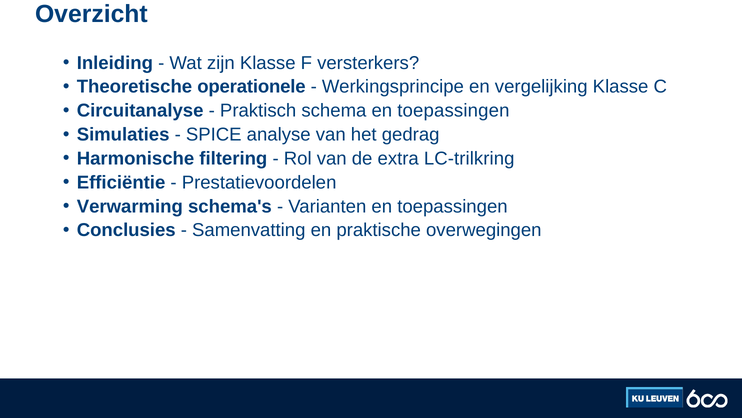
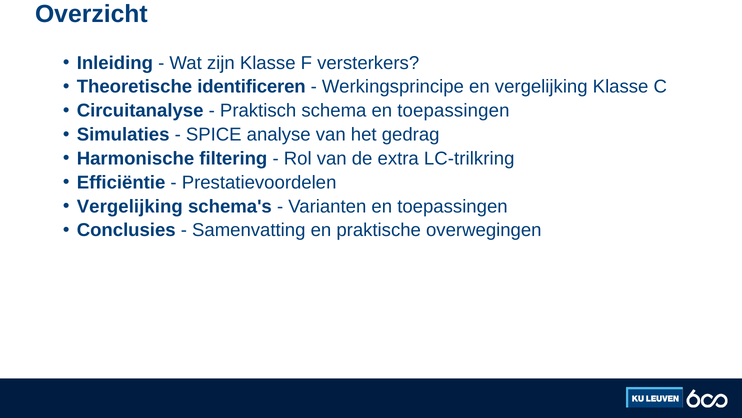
operationele: operationele -> identificeren
Verwarming at (130, 206): Verwarming -> Vergelijking
